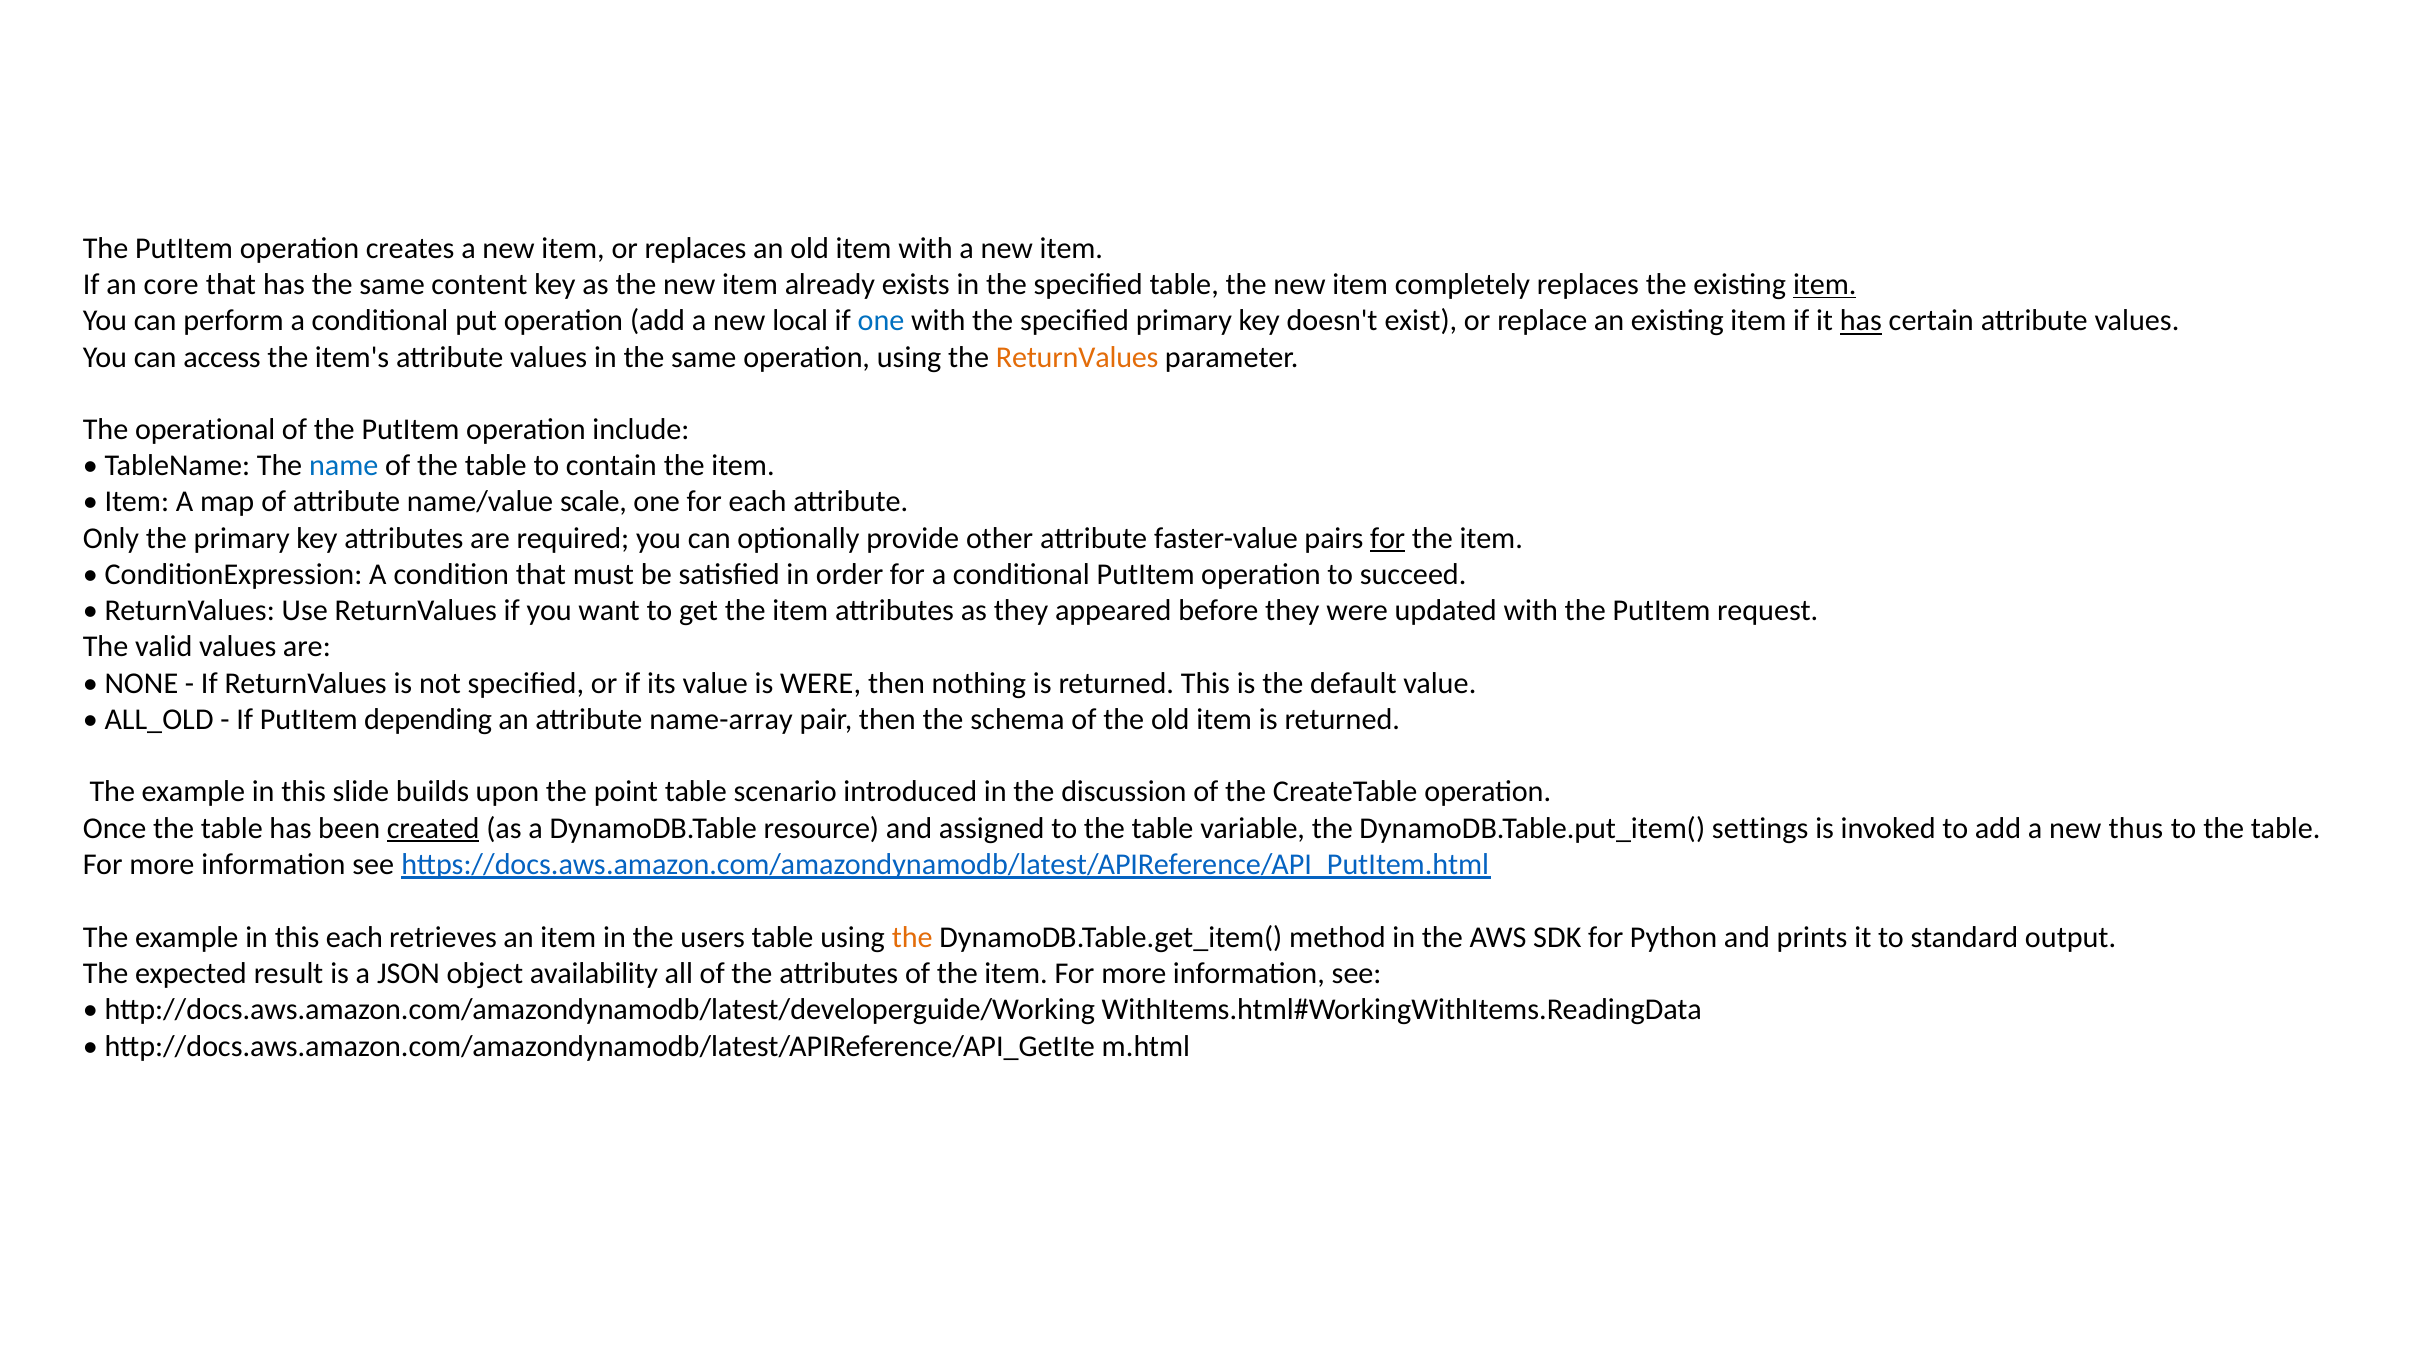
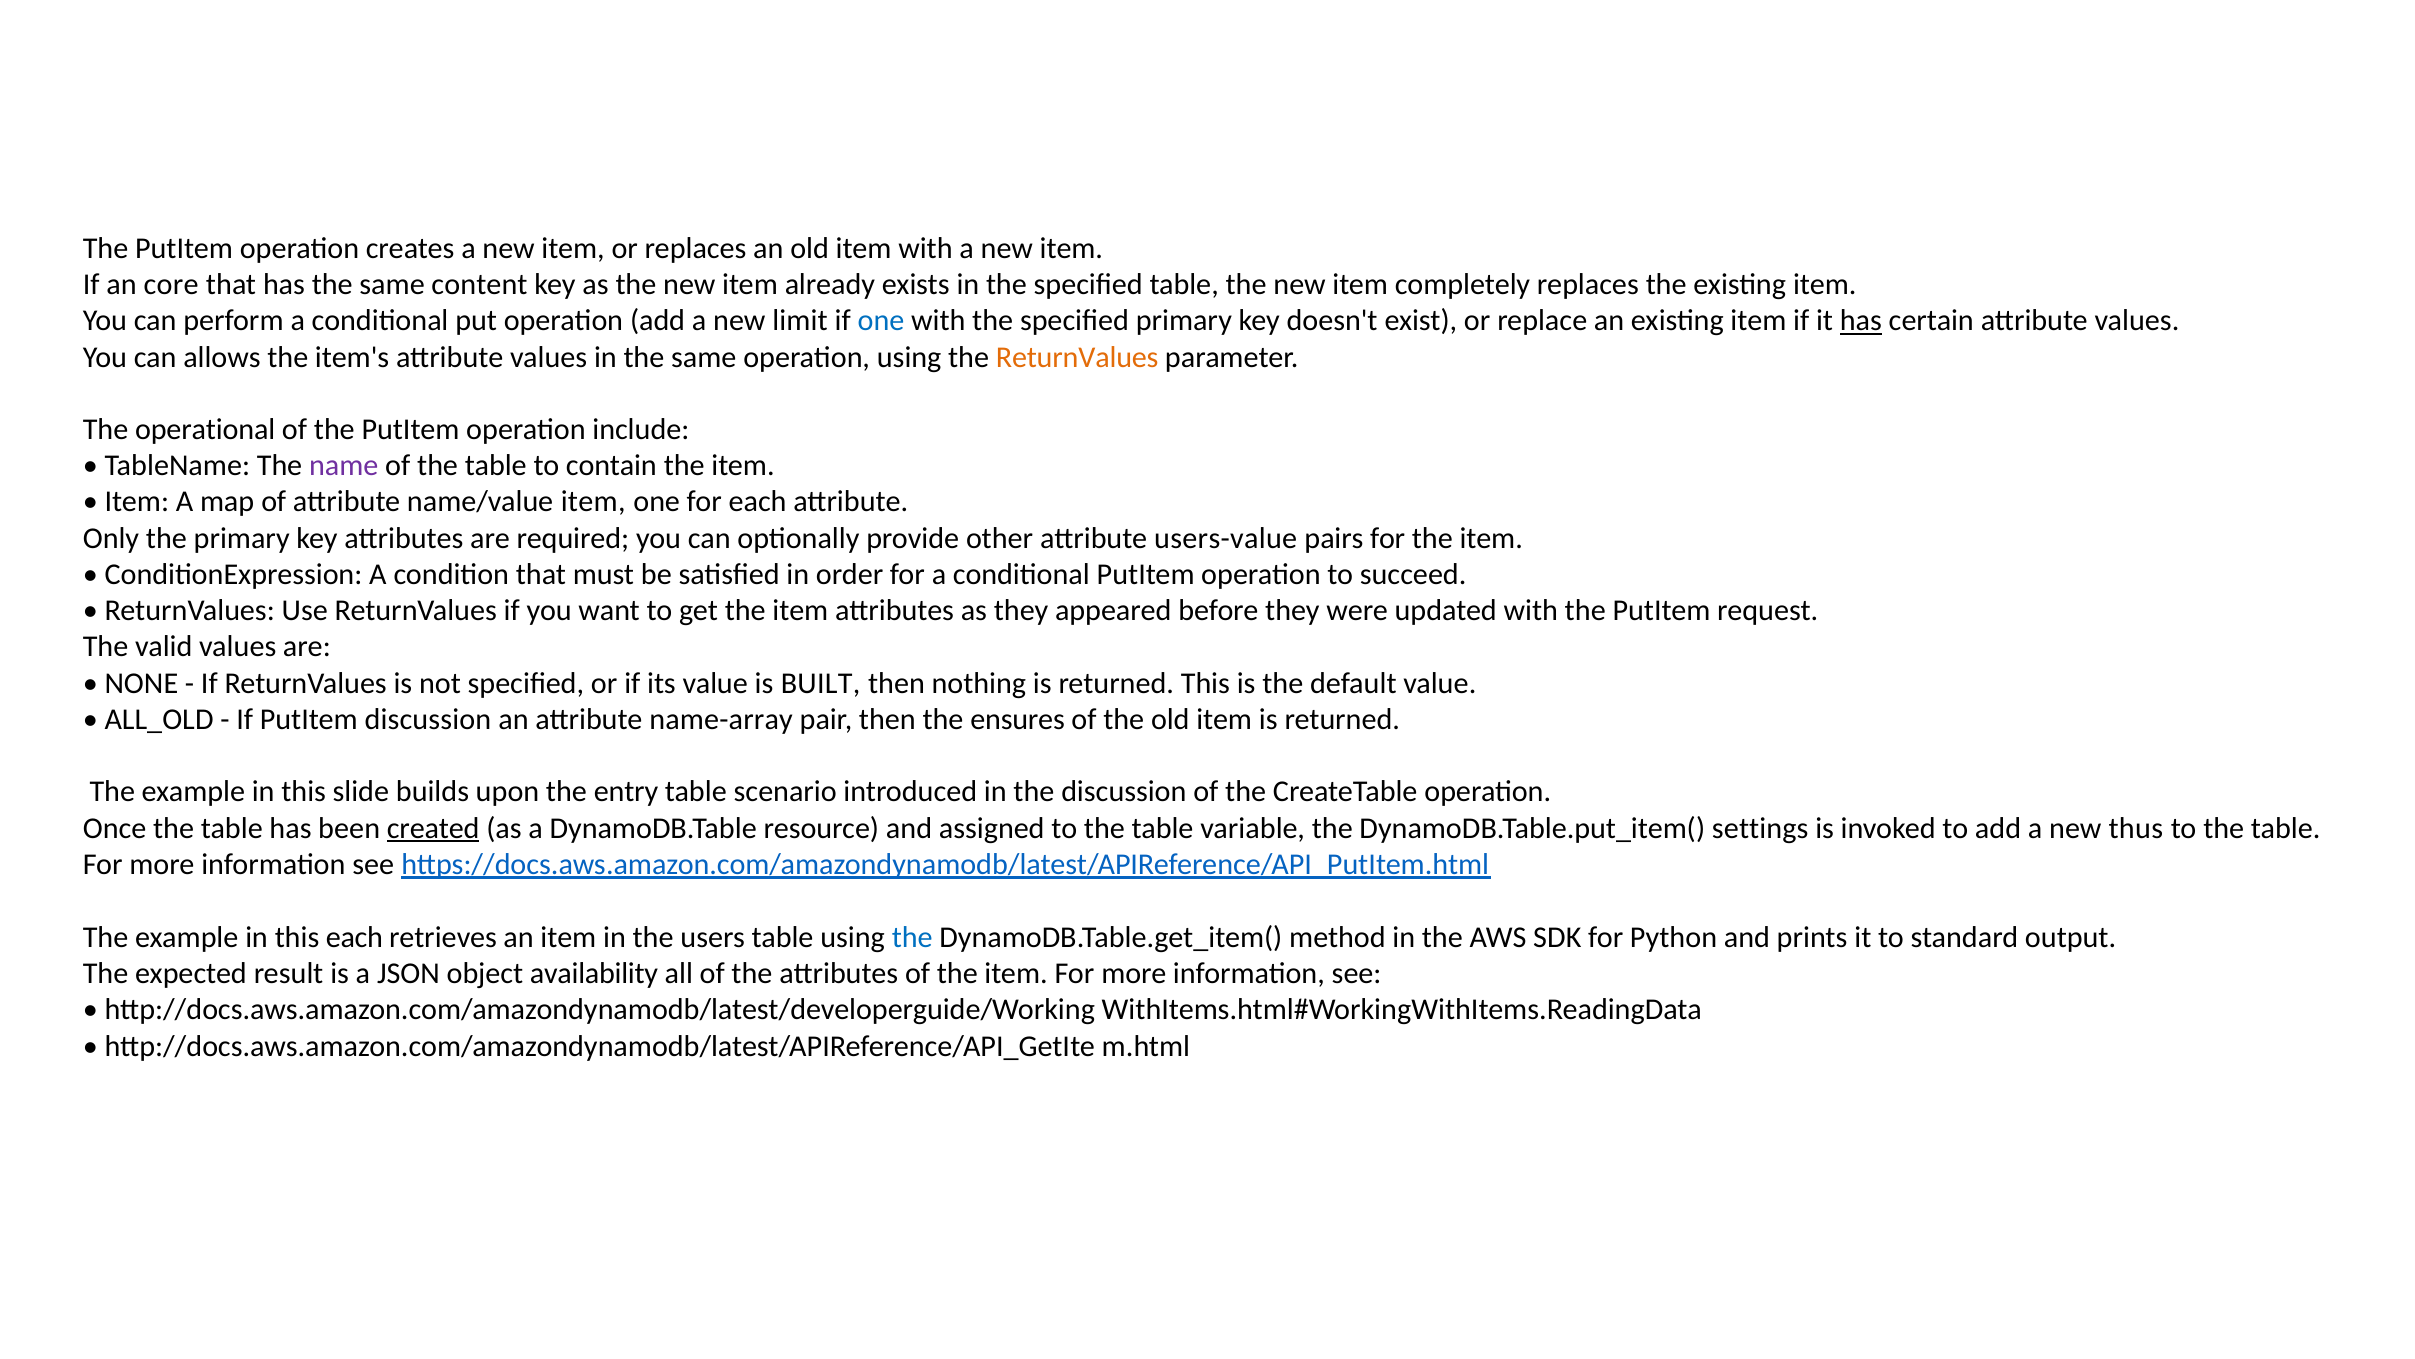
item at (1825, 284) underline: present -> none
local: local -> limit
access: access -> allows
name colour: blue -> purple
name/value scale: scale -> item
faster-value: faster-value -> users-value
for at (1388, 538) underline: present -> none
is WERE: WERE -> BUILT
PutItem depending: depending -> discussion
schema: schema -> ensures
point: point -> entry
the at (912, 937) colour: orange -> blue
